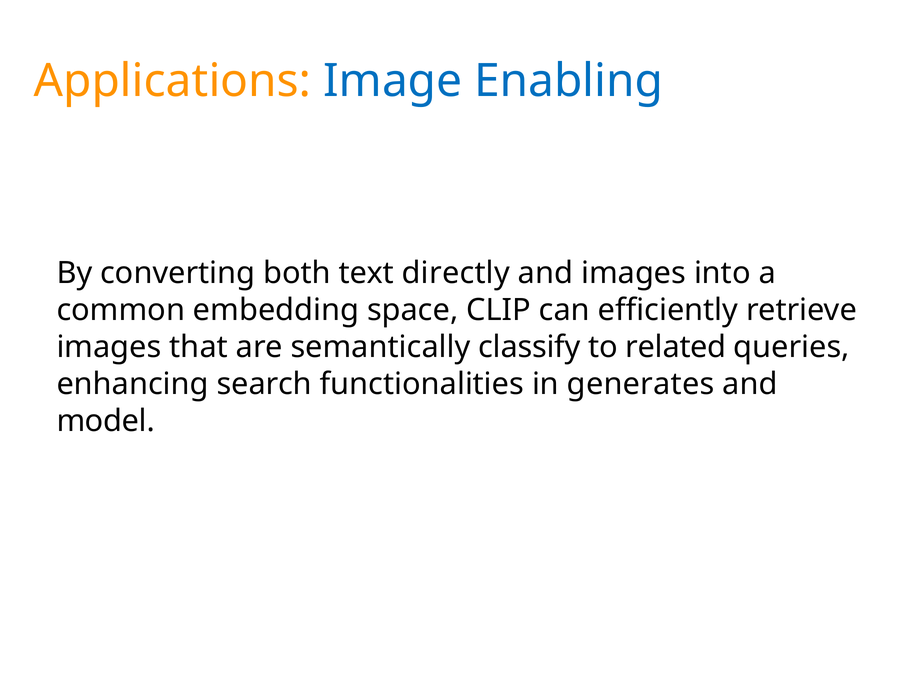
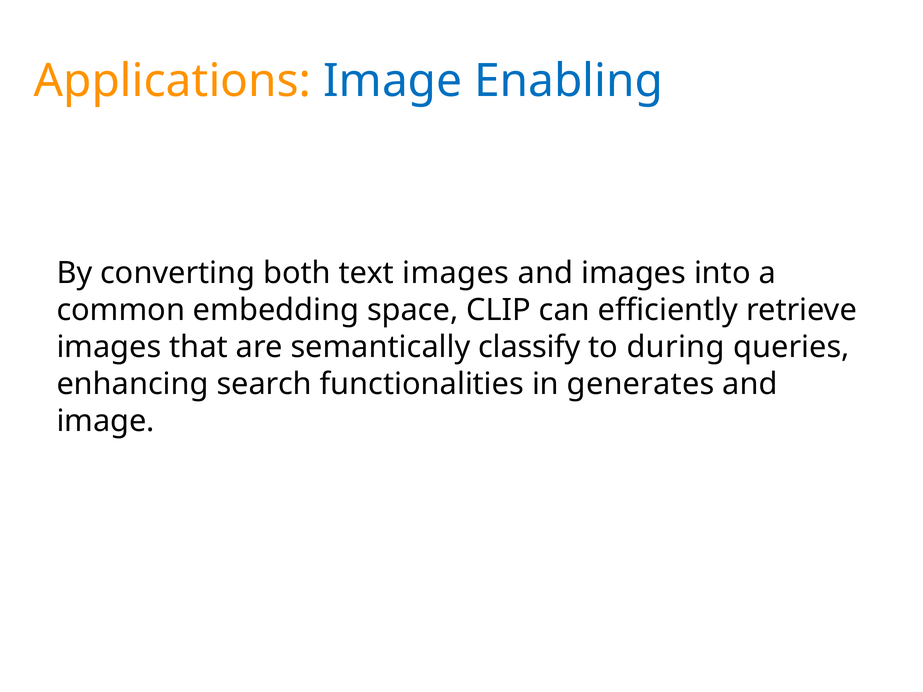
text directly: directly -> images
related: related -> during
model at (106, 421): model -> image
